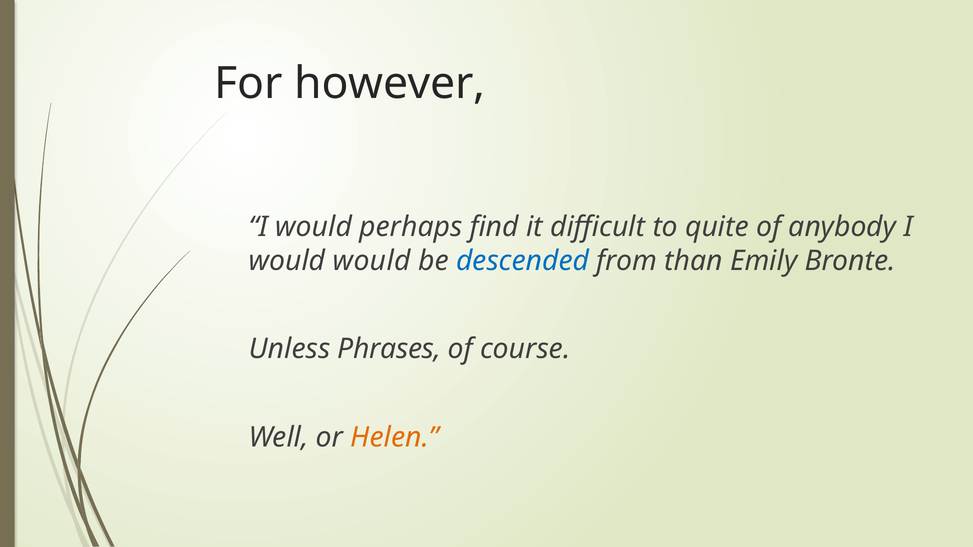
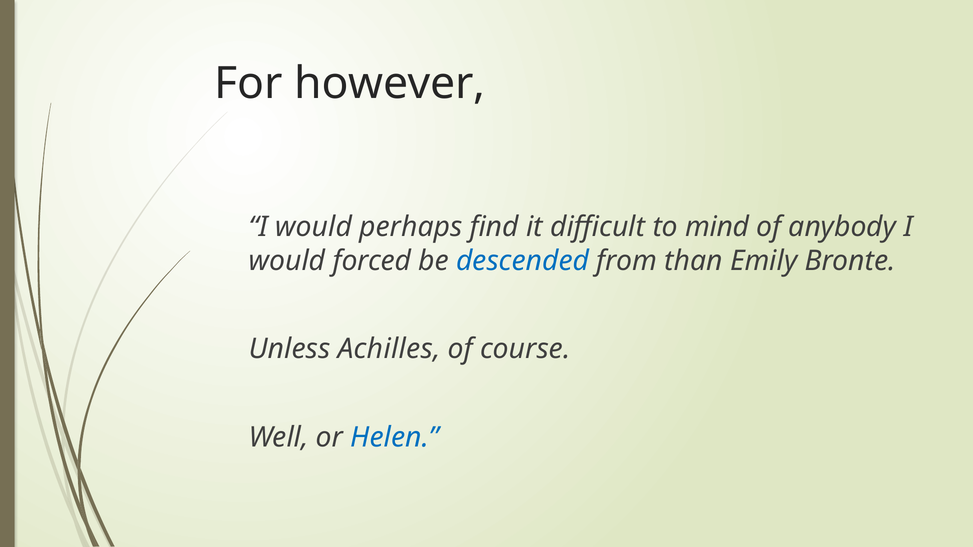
quite: quite -> mind
would would: would -> forced
Phrases: Phrases -> Achilles
Helen colour: orange -> blue
